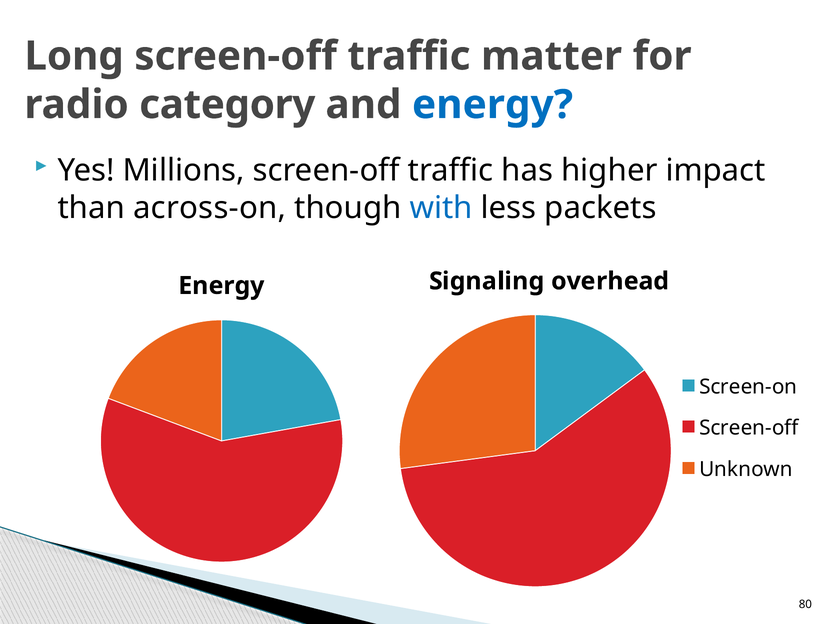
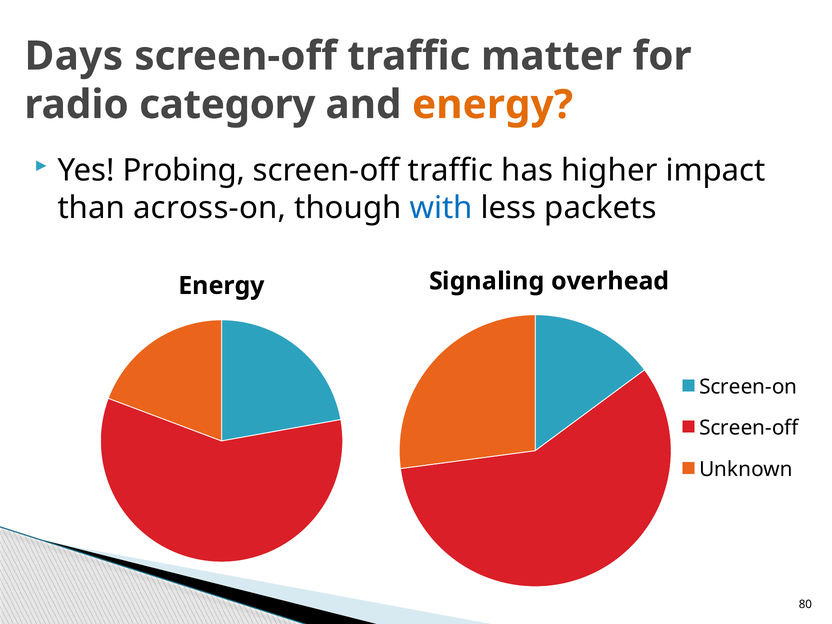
Long: Long -> Days
energy at (493, 105) colour: blue -> orange
Millions: Millions -> Probing
